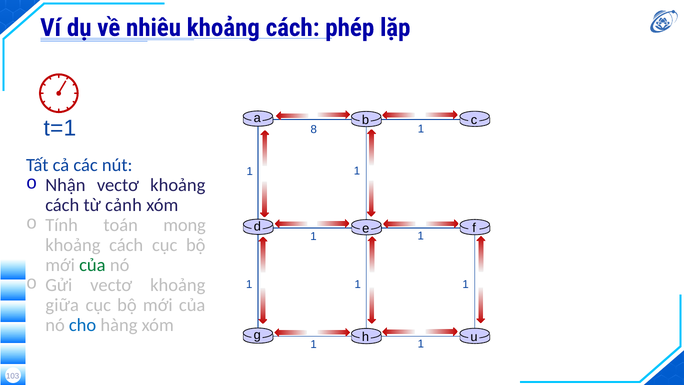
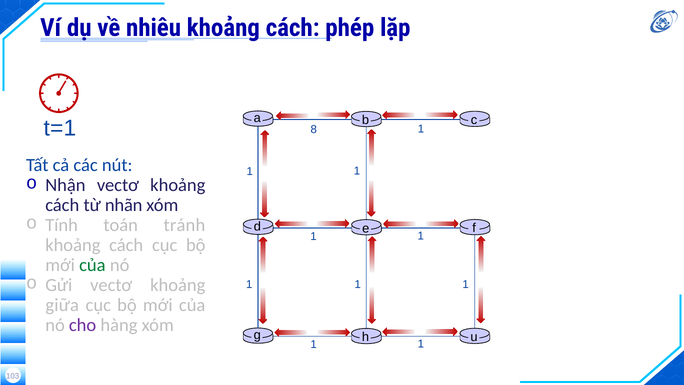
cảnh: cảnh -> nhãn
mong: mong -> tránh
cho colour: blue -> purple
